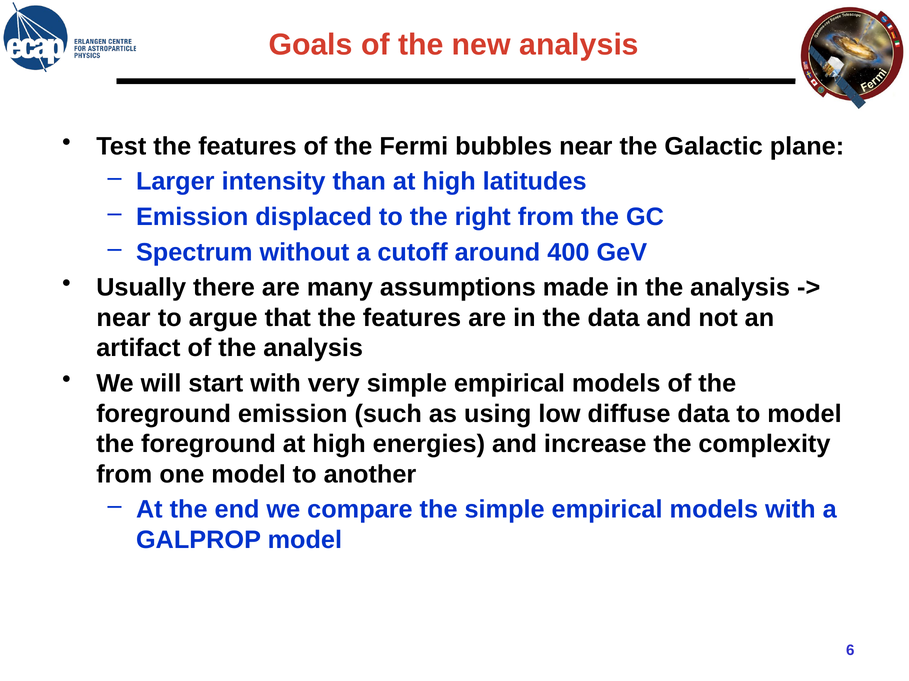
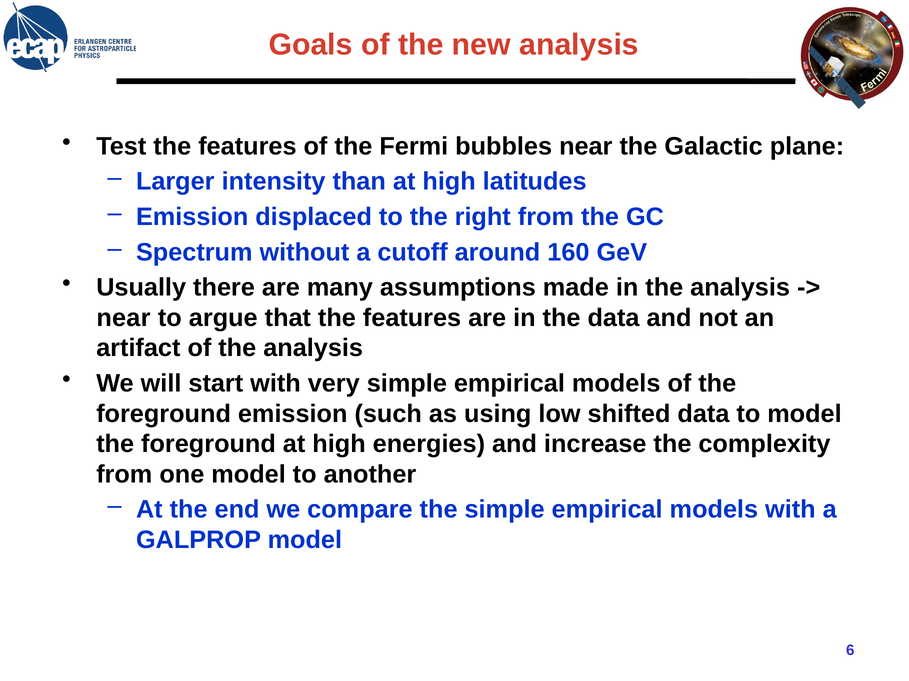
400: 400 -> 160
diffuse: diffuse -> shifted
